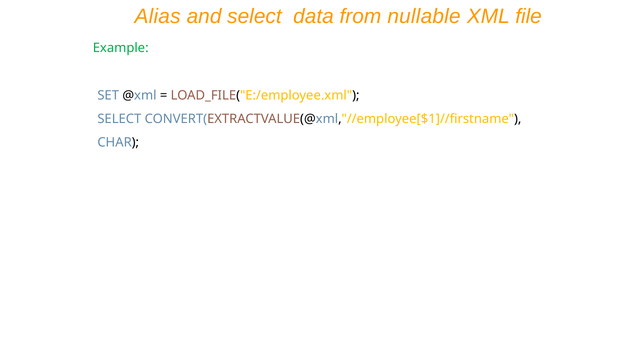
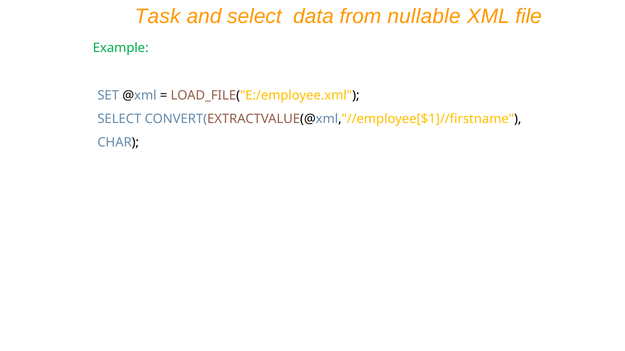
Alias: Alias -> Task
